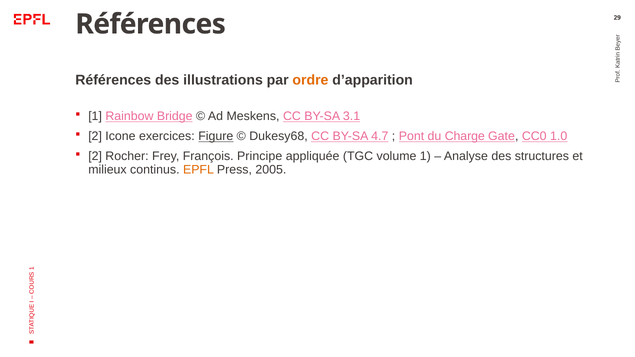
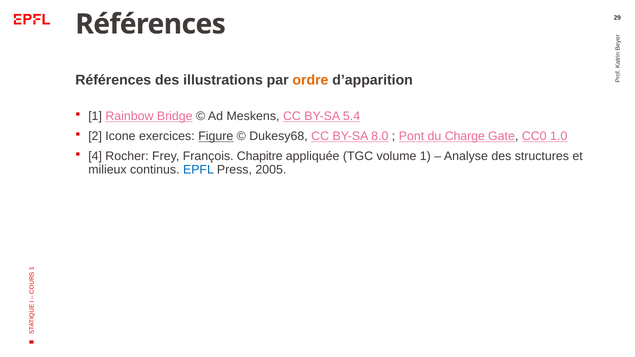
3.1: 3.1 -> 5.4
4.7: 4.7 -> 8.0
2 at (95, 156): 2 -> 4
Principe: Principe -> Chapitre
EPFL colour: orange -> blue
